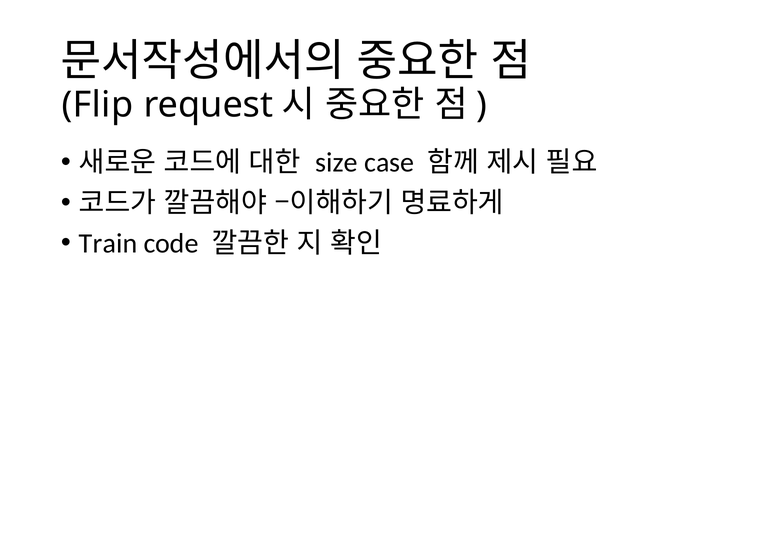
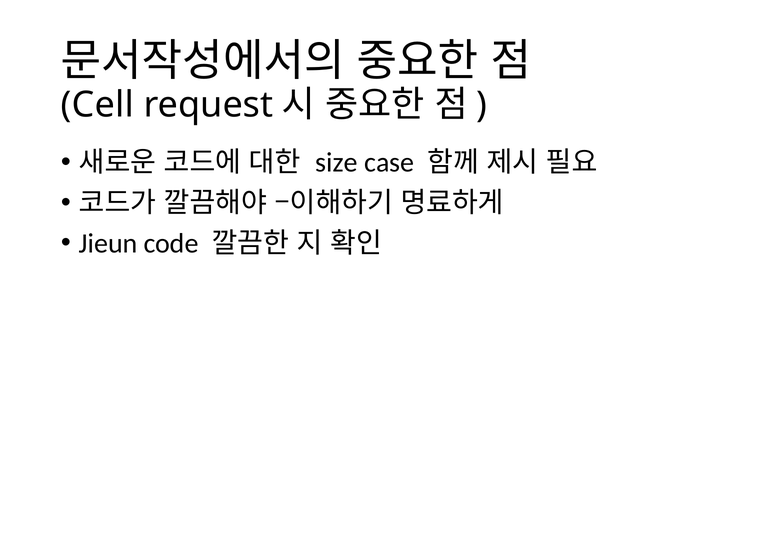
Flip: Flip -> Cell
Train: Train -> Jieun
